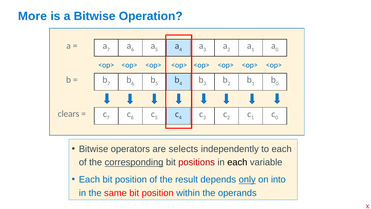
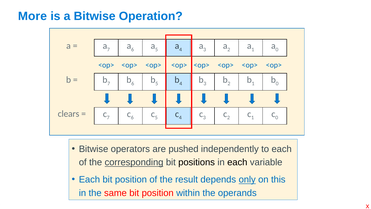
selects: selects -> pushed
positions colour: red -> black
into: into -> this
